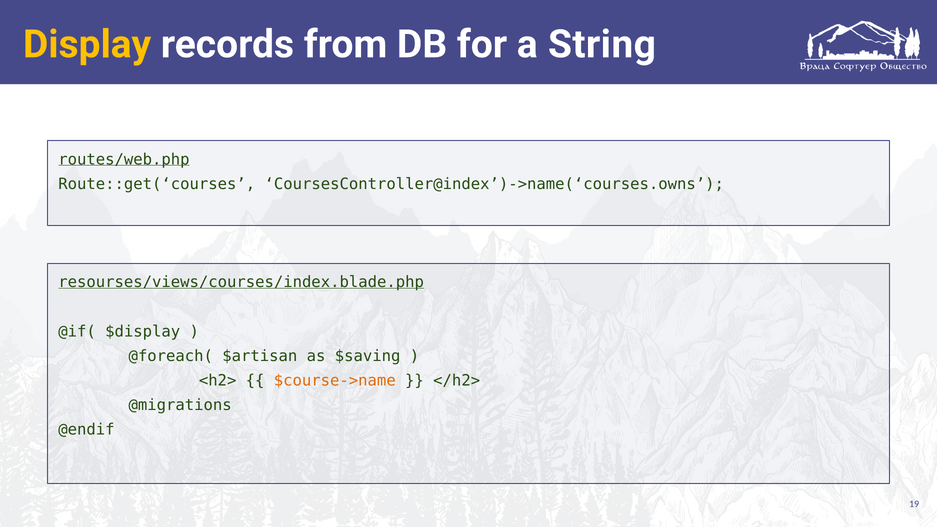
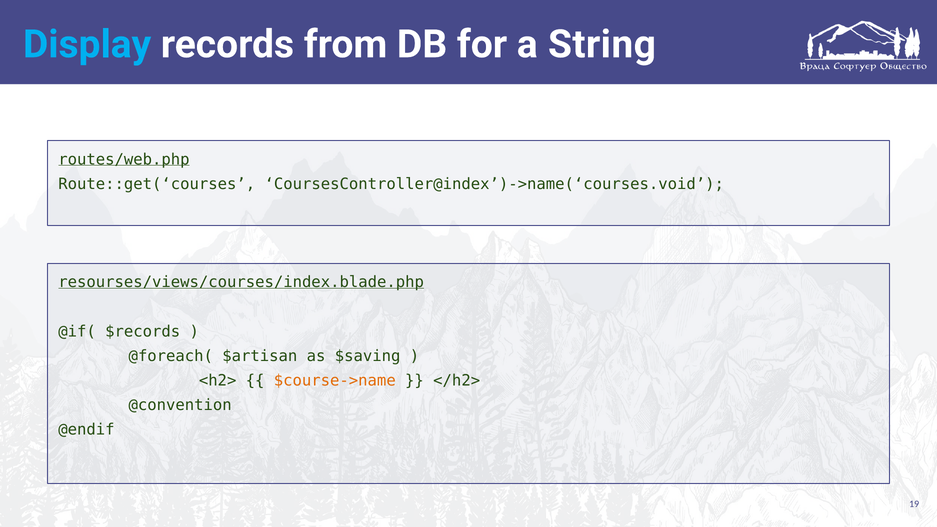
Display colour: yellow -> light blue
CoursesController@index’)->name(‘courses.owns: CoursesController@index’)->name(‘courses.owns -> CoursesController@index’)->name(‘courses.void
$display: $display -> $records
@migrations: @migrations -> @convention
